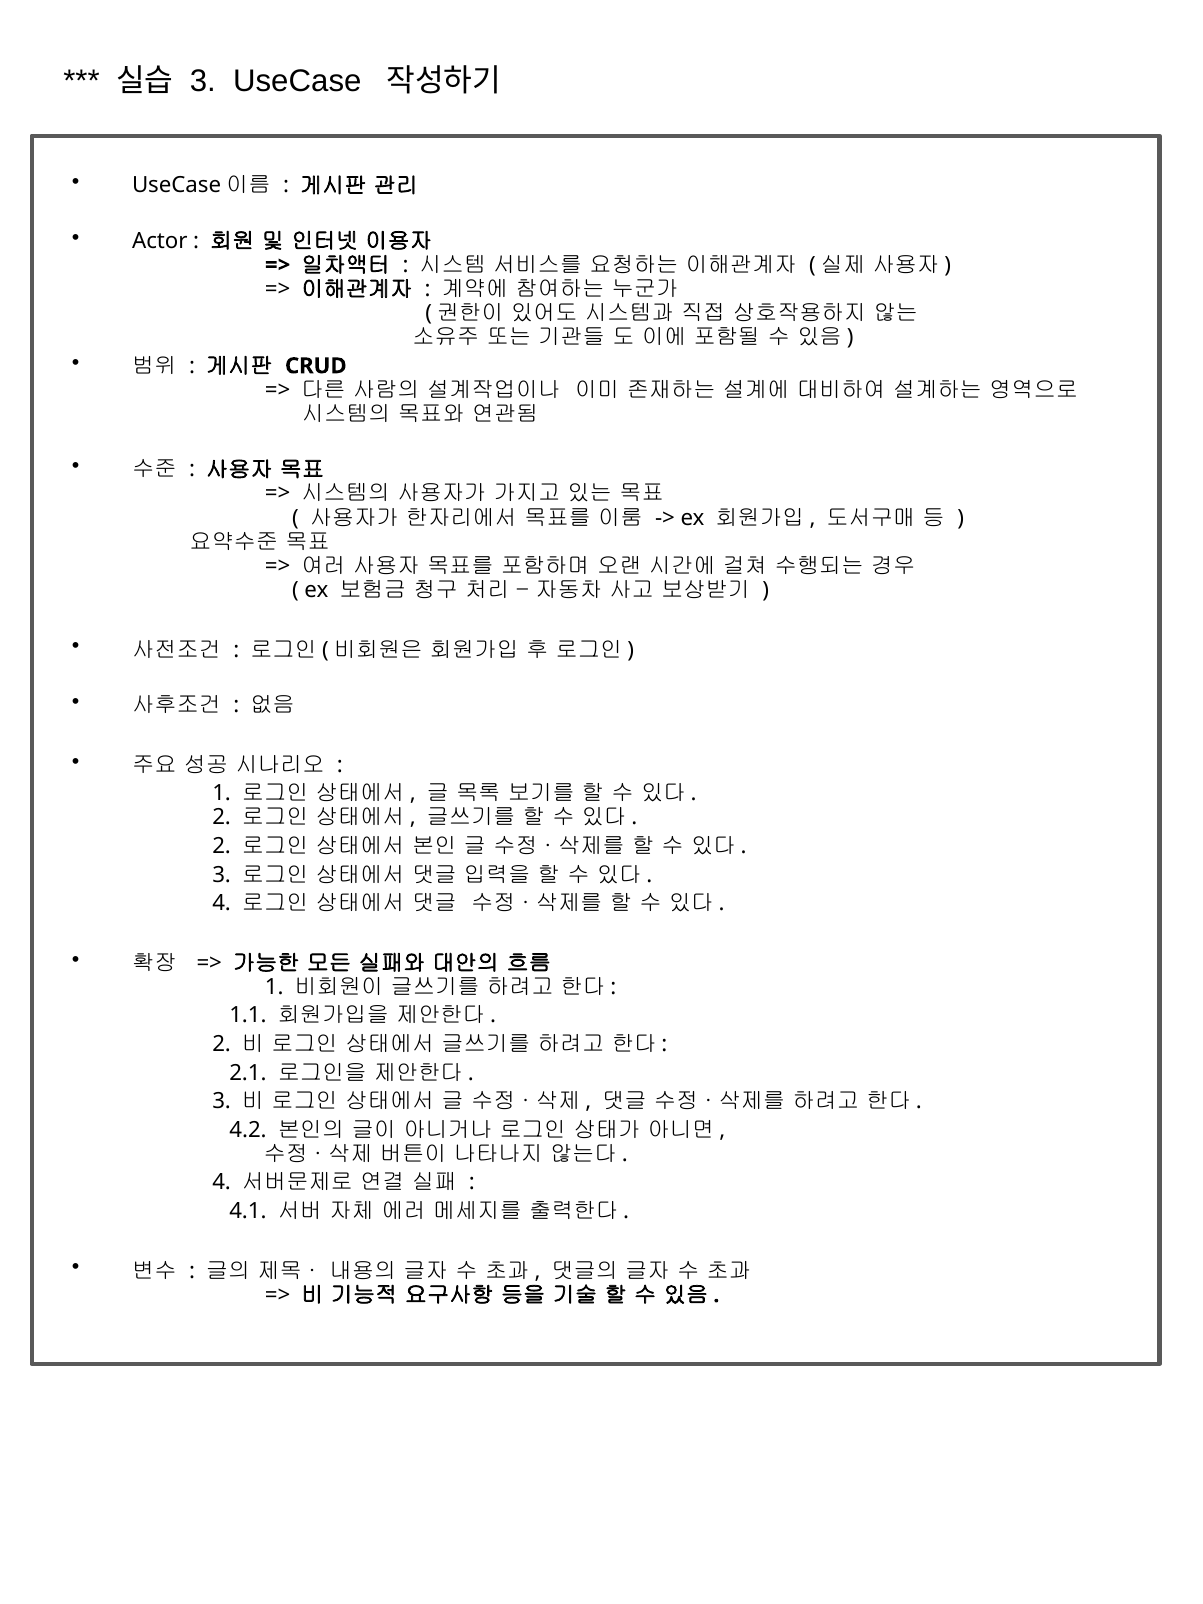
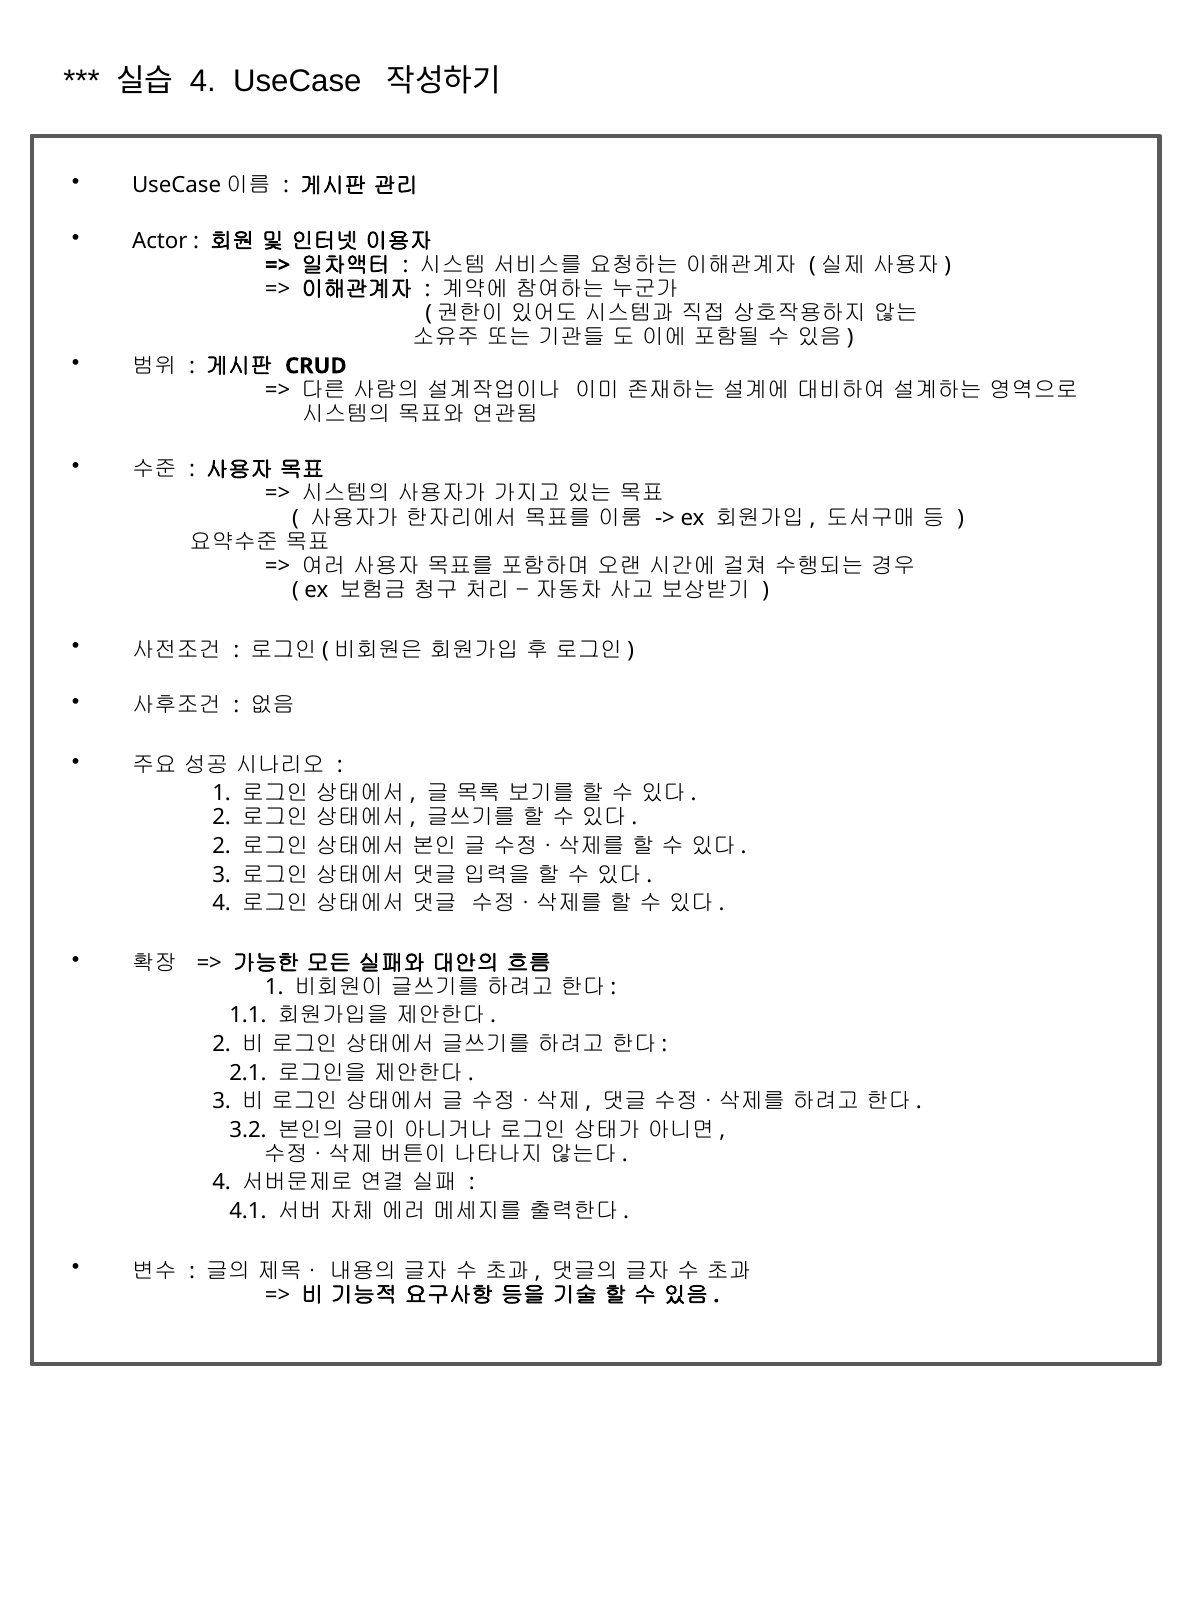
3 at (203, 82): 3 -> 4
4.2: 4.2 -> 3.2
